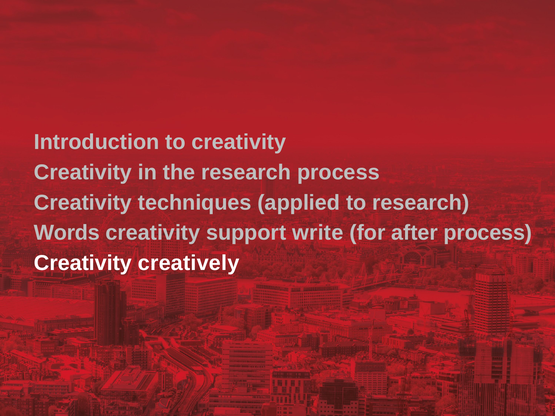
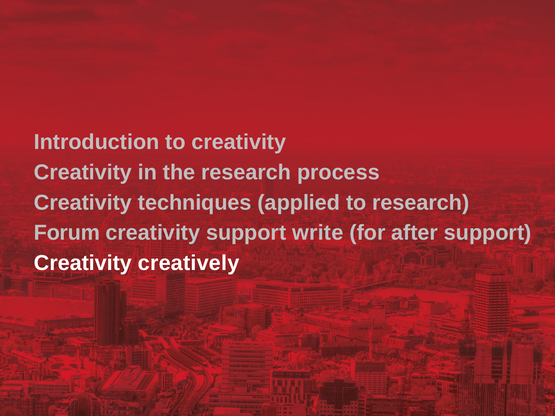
Words: Words -> Forum
after process: process -> support
